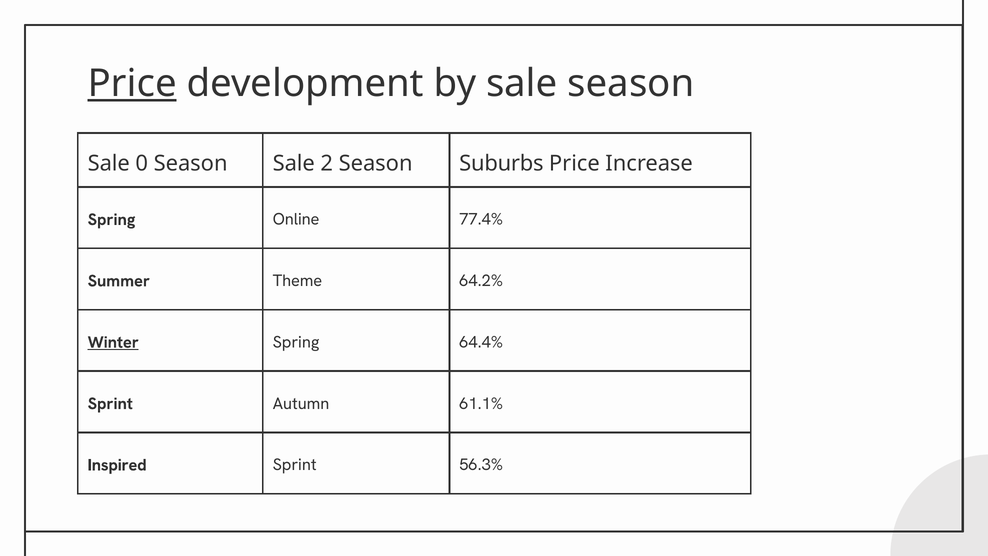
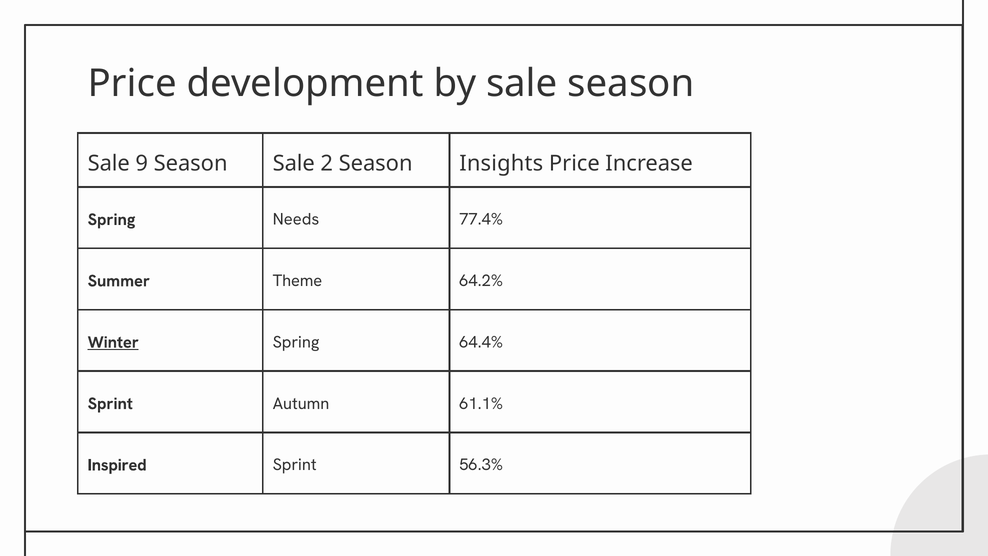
Price at (132, 84) underline: present -> none
0: 0 -> 9
Suburbs: Suburbs -> Insights
Online: Online -> Needs
